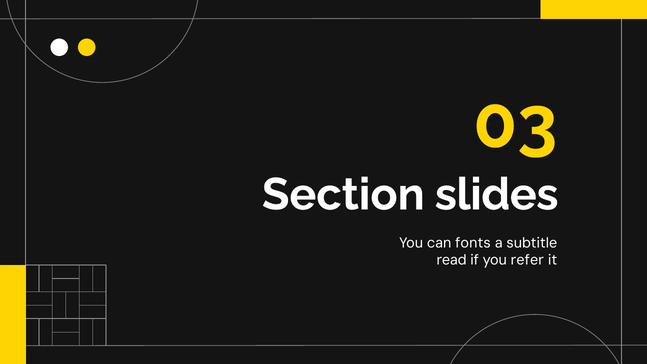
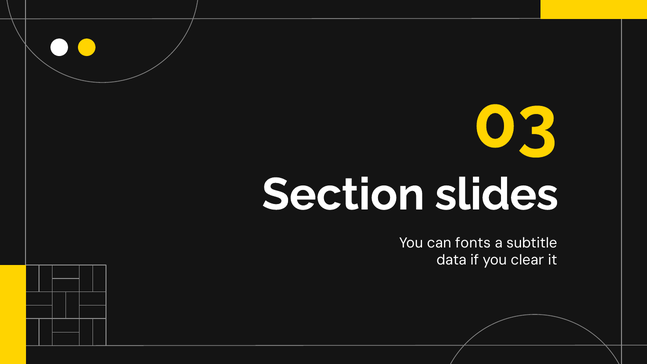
read: read -> data
refer: refer -> clear
